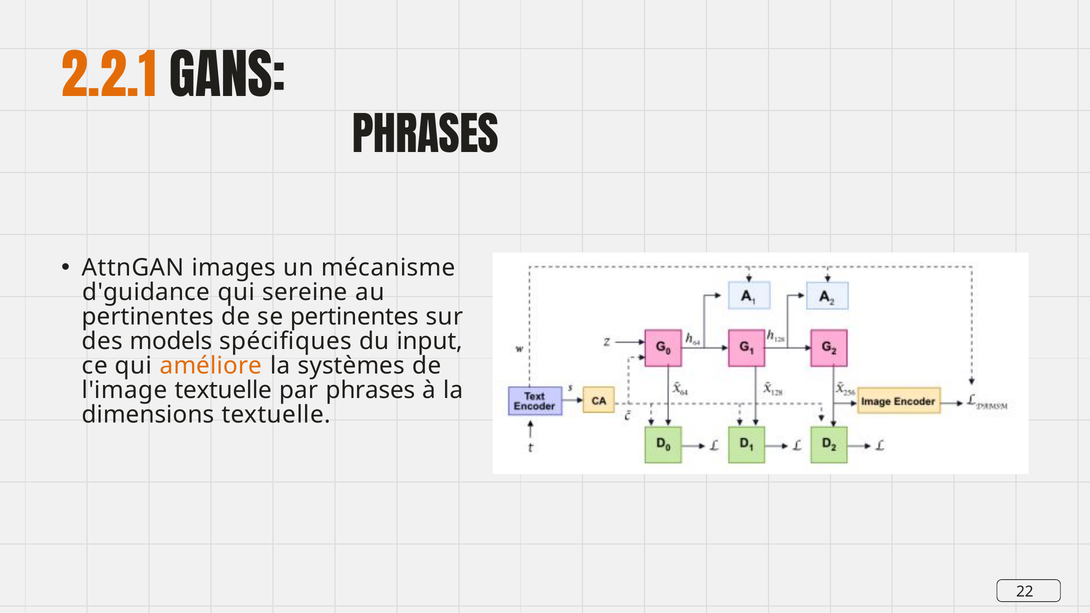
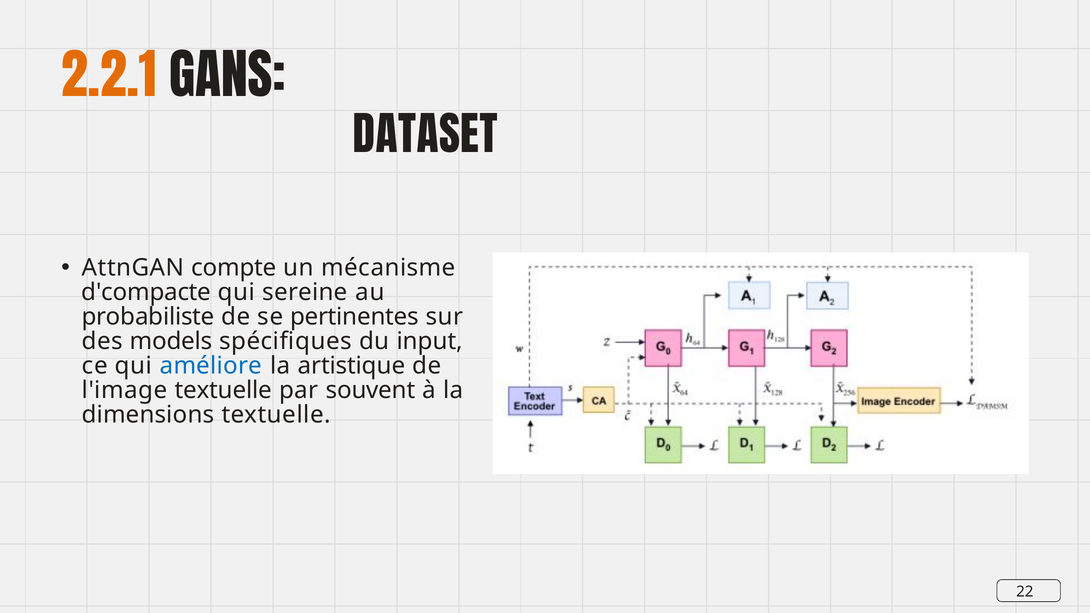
PHRASES at (426, 137): PHRASES -> DATASET
images: images -> compte
d'guidance: d'guidance -> d'compacte
pertinentes at (148, 317): pertinentes -> probabiliste
améliore colour: orange -> blue
systèmes: systèmes -> artistique
par phrases: phrases -> souvent
